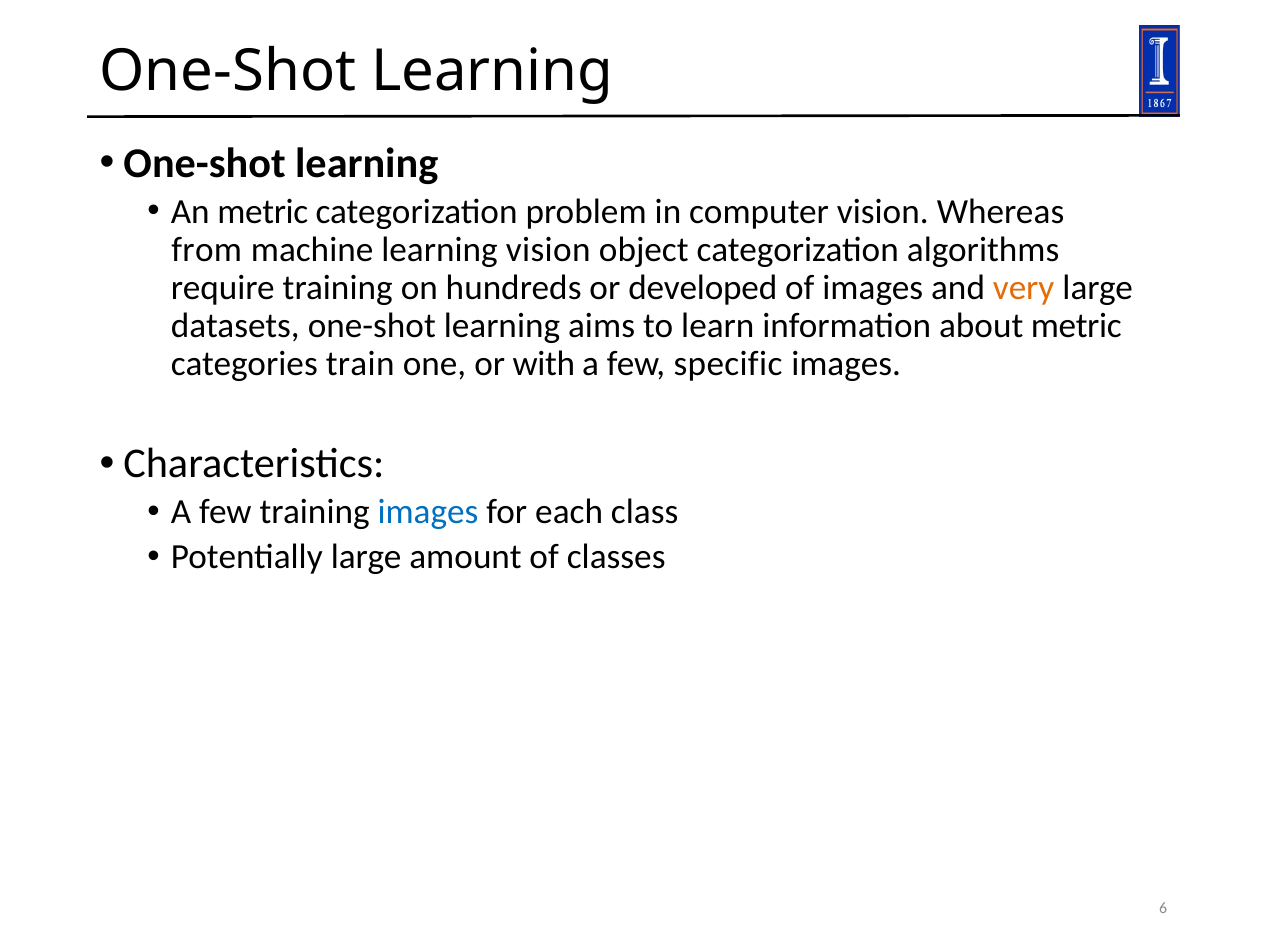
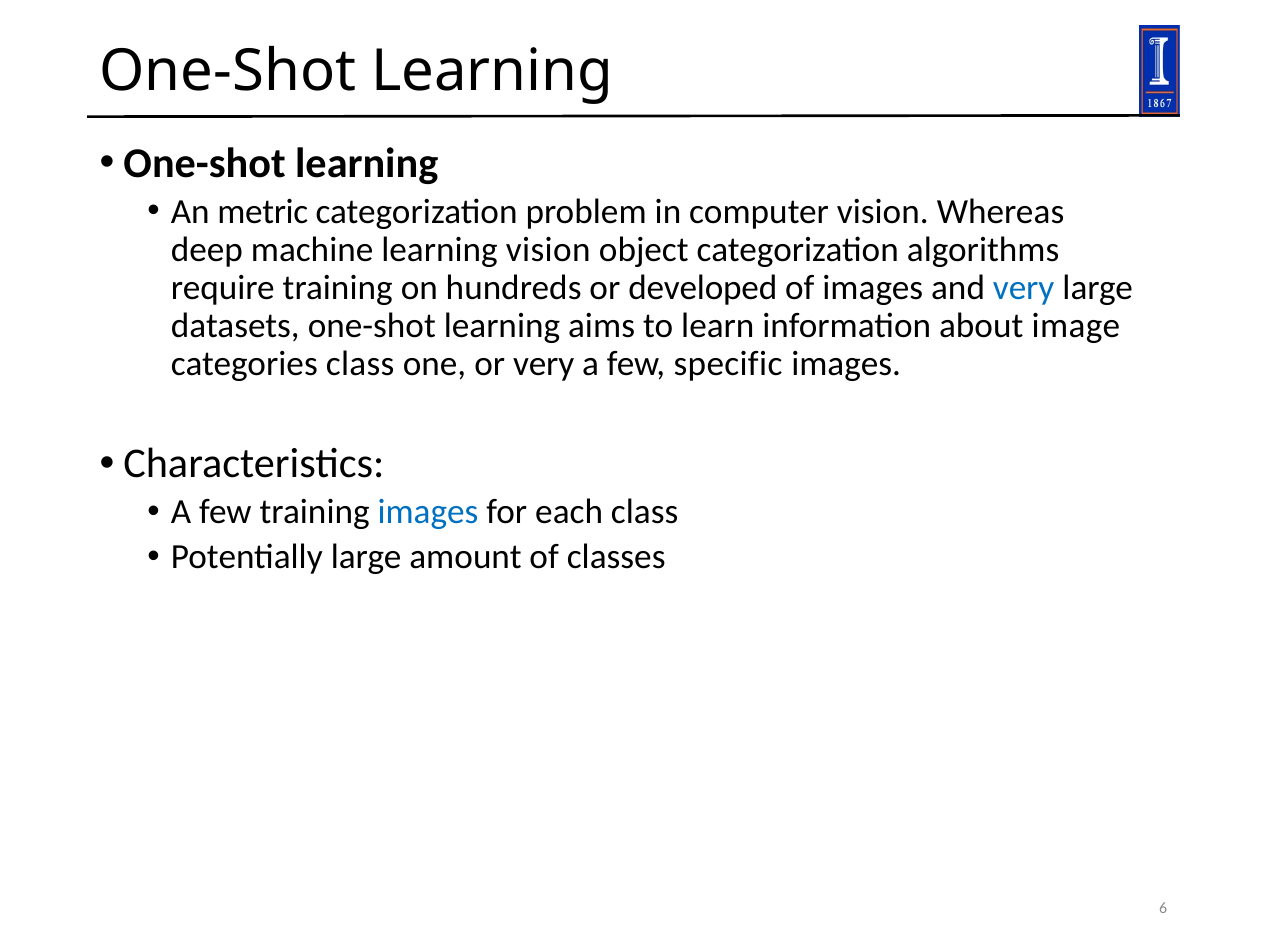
from: from -> deep
very at (1024, 288) colour: orange -> blue
about metric: metric -> image
categories train: train -> class
or with: with -> very
